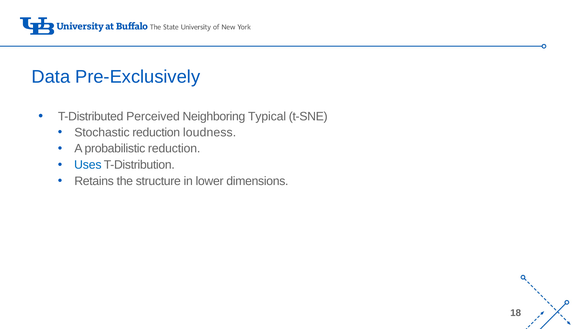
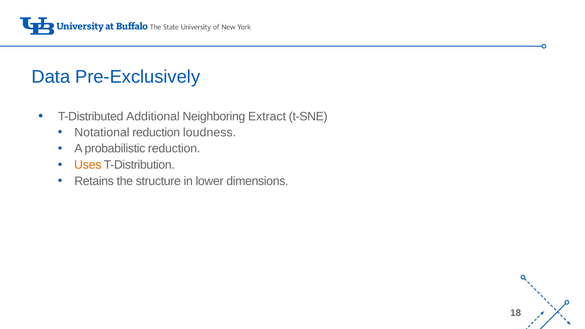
Perceived: Perceived -> Additional
Typical: Typical -> Extract
Stochastic: Stochastic -> Notational
Uses colour: blue -> orange
